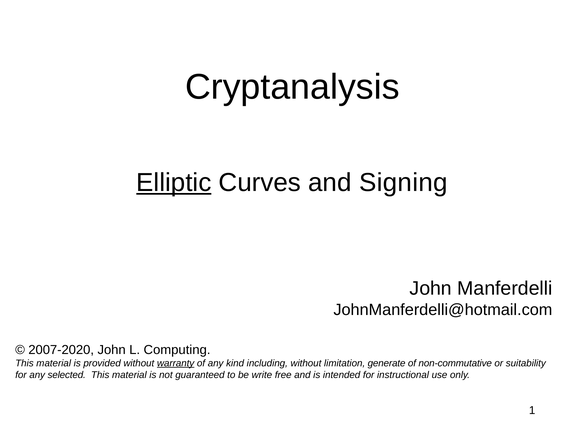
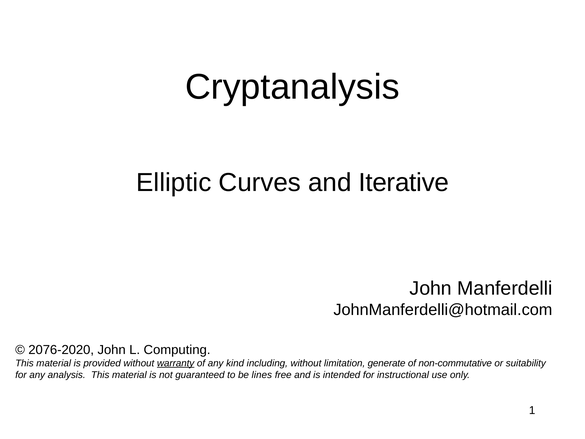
Elliptic underline: present -> none
Signing: Signing -> Iterative
2007-2020: 2007-2020 -> 2076-2020
selected: selected -> analysis
write: write -> lines
